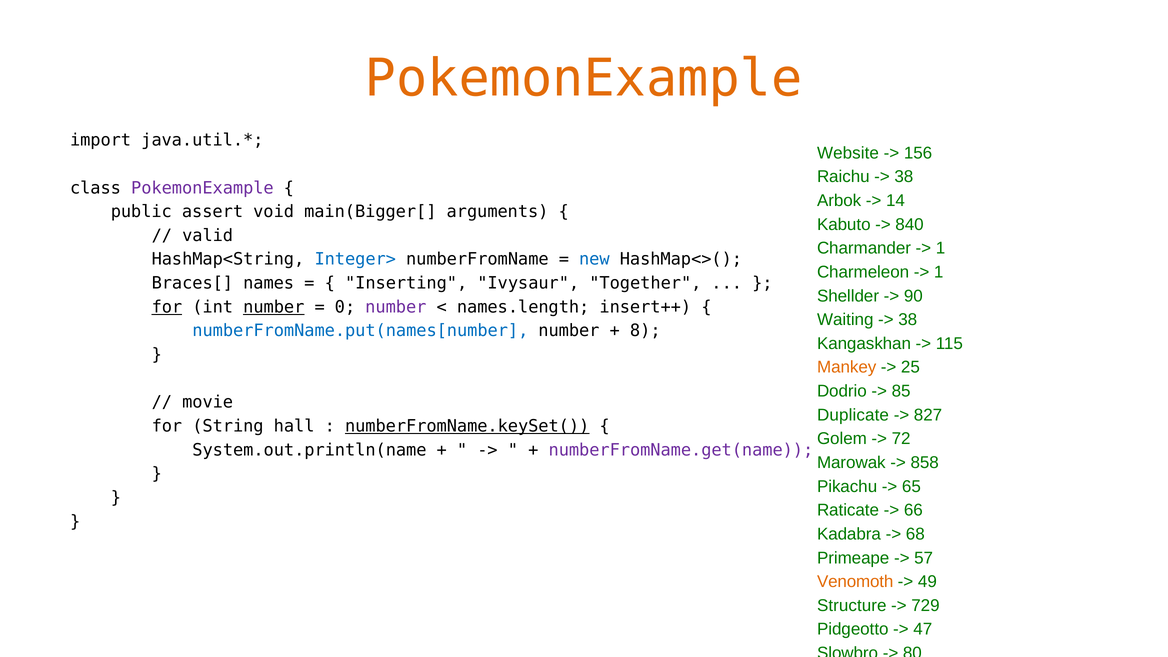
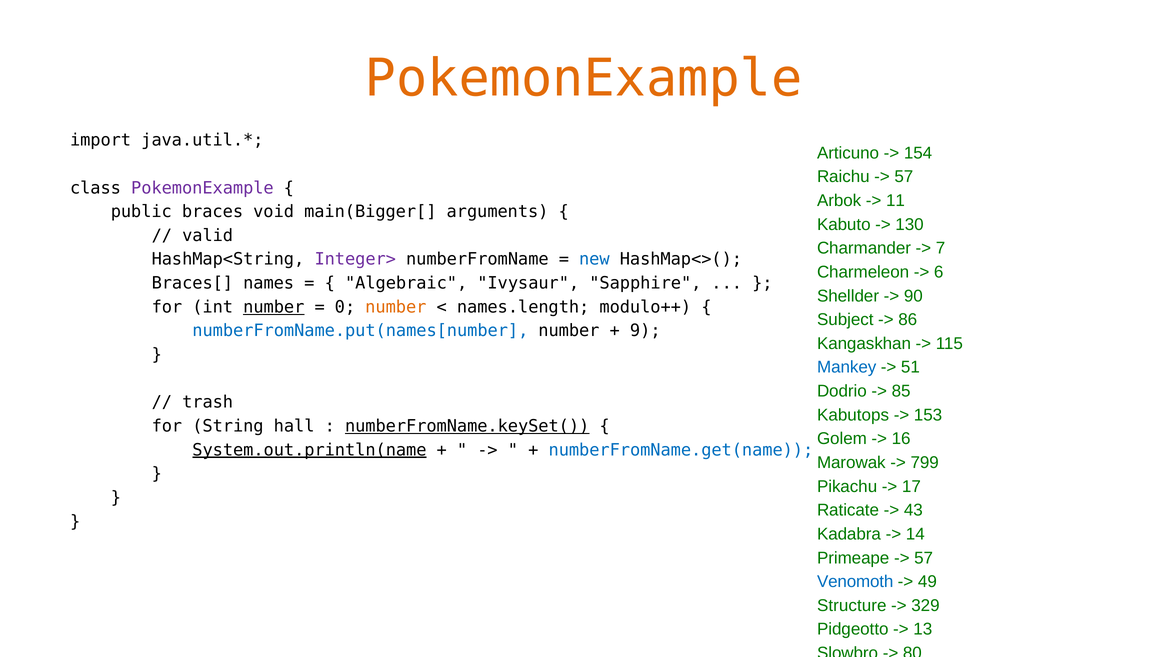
Website at (848, 153): Website -> Articuno
156: 156 -> 154
38 at (904, 177): 38 -> 57
14 at (895, 201): 14 -> 11
assert: assert -> braces
840 at (910, 224): 840 -> 130
1 at (941, 248): 1 -> 7
Integer> colour: blue -> purple
1 at (939, 272): 1 -> 6
Inserting: Inserting -> Algebraic
Together: Together -> Sapphire
for at (167, 307) underline: present -> none
number at (396, 307) colour: purple -> orange
insert++: insert++ -> modulo++
Waiting: Waiting -> Subject
38 at (908, 320): 38 -> 86
8 at (645, 331): 8 -> 9
Mankey colour: orange -> blue
25 at (910, 367): 25 -> 51
movie: movie -> trash
Duplicate at (853, 415): Duplicate -> Kabutops
827: 827 -> 153
72 at (901, 439): 72 -> 16
System.out.println(name underline: none -> present
numberFromName.get(name colour: purple -> blue
858: 858 -> 799
65 at (911, 486): 65 -> 17
66 at (913, 510): 66 -> 43
68 at (915, 534): 68 -> 14
Venomoth colour: orange -> blue
729: 729 -> 329
47 at (923, 629): 47 -> 13
